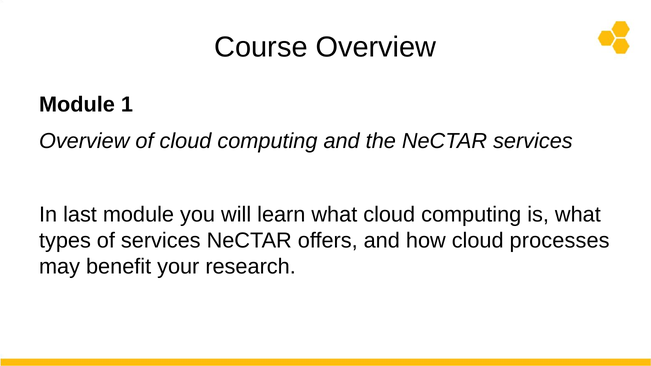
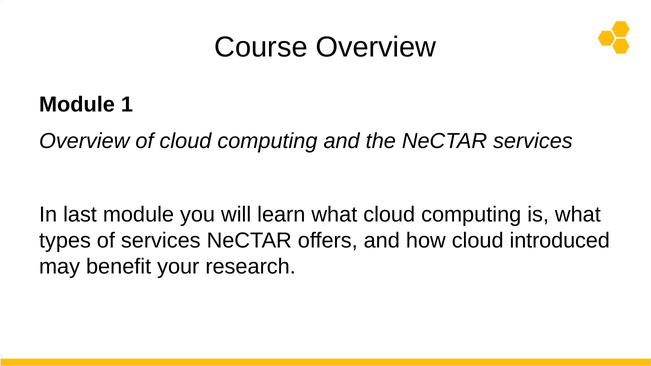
processes: processes -> introduced
